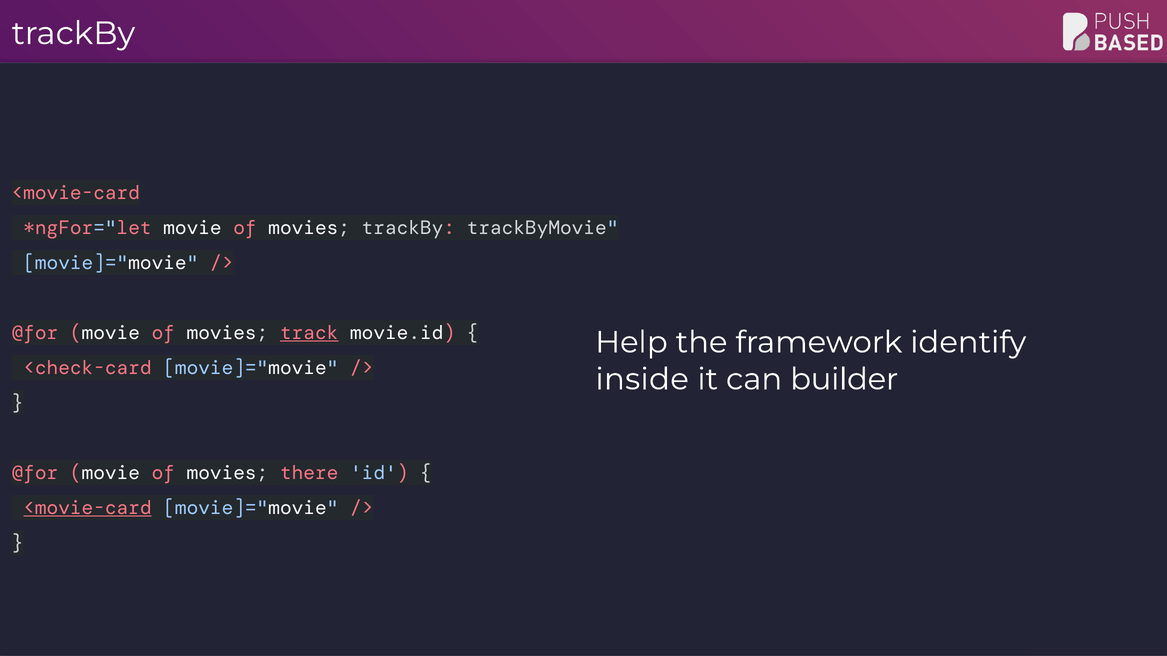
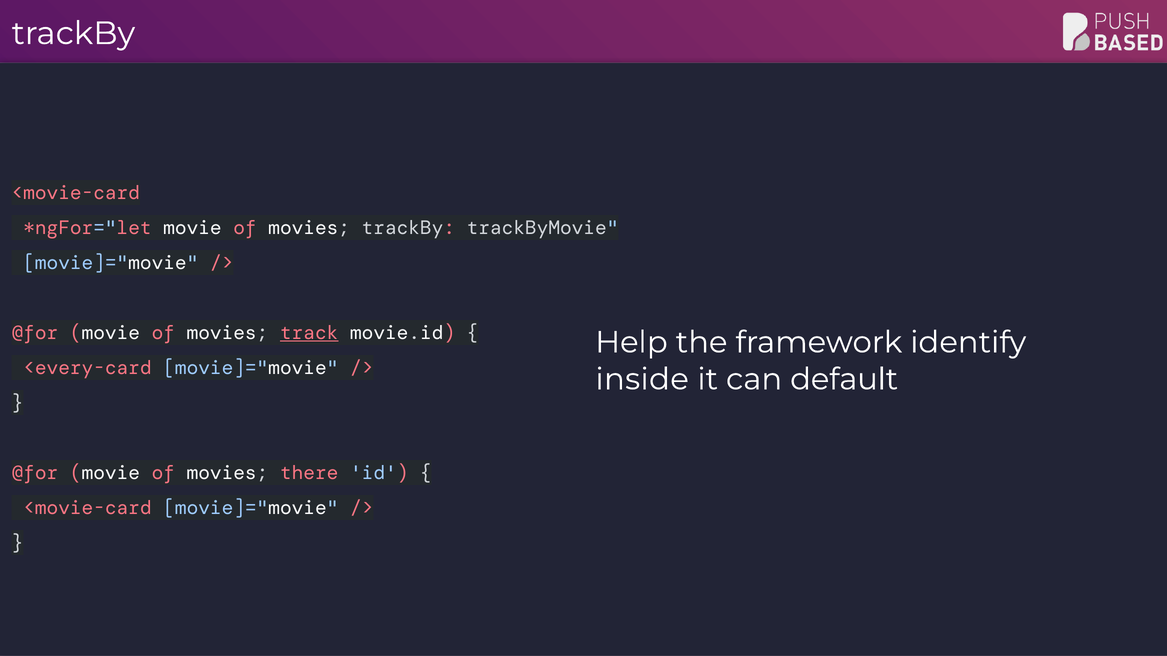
<check-card: <check-card -> <every-card
builder: builder -> default
<movie-card at (87, 508) underline: present -> none
